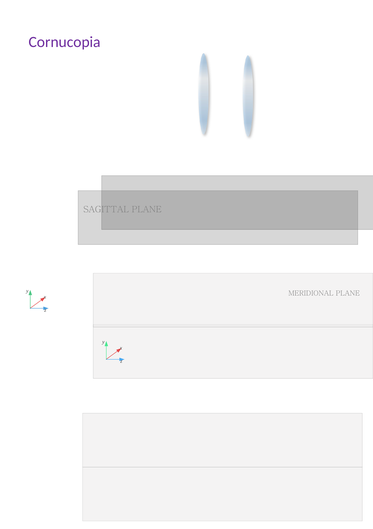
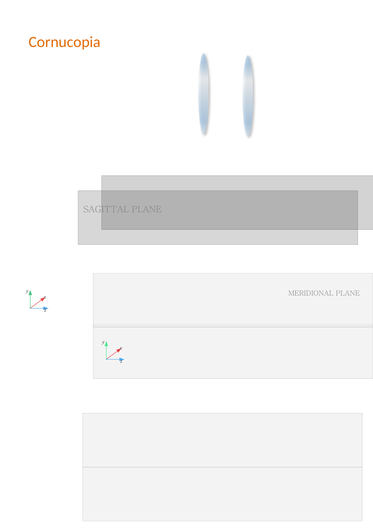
Cornucopia colour: purple -> orange
